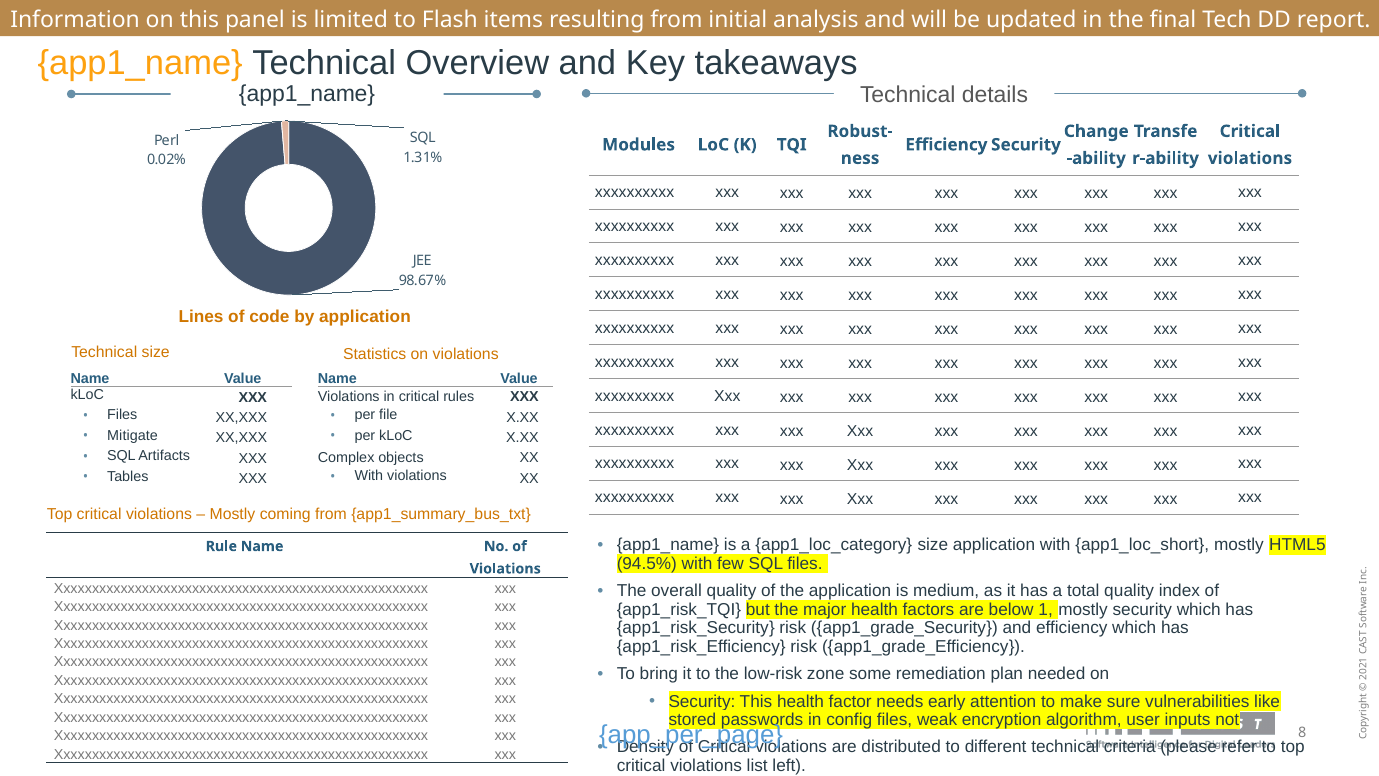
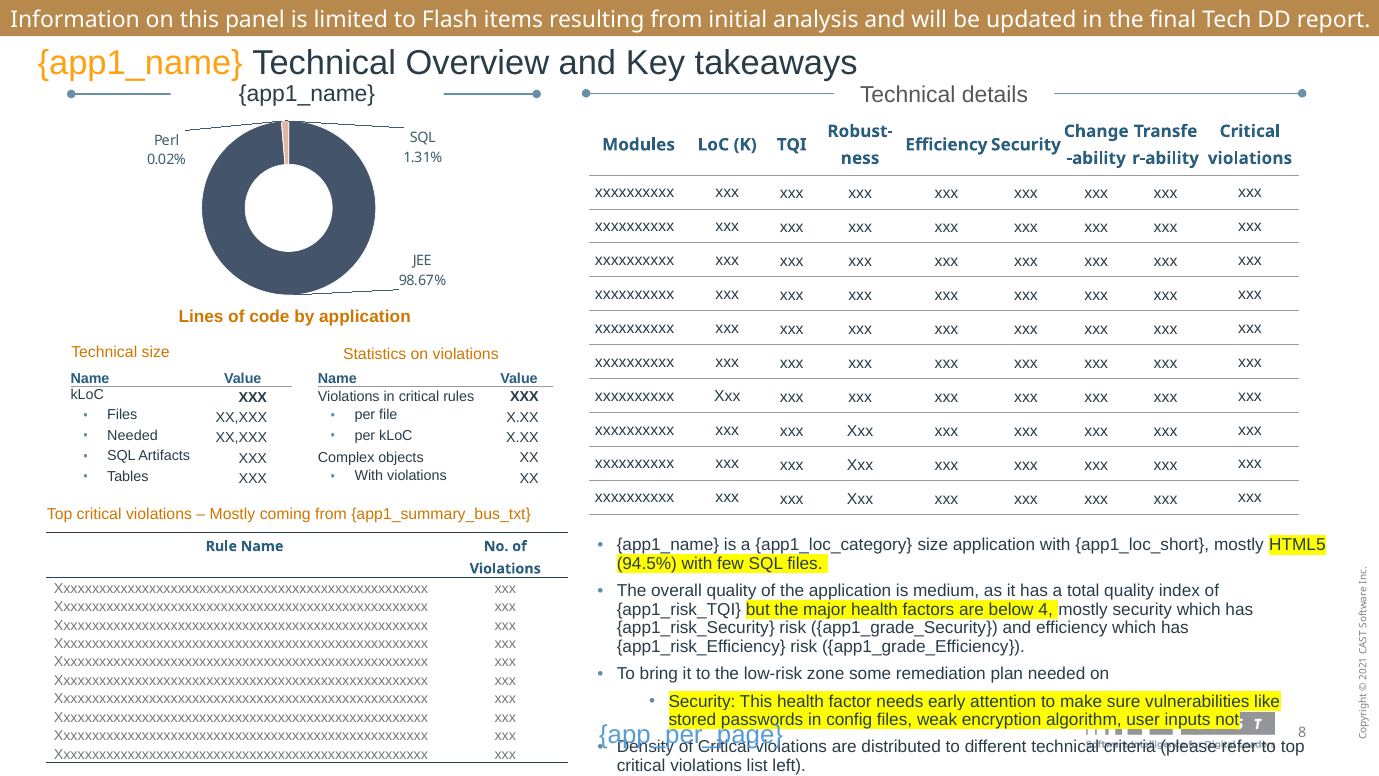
Mitigate at (133, 435): Mitigate -> Needed
below 1: 1 -> 4
